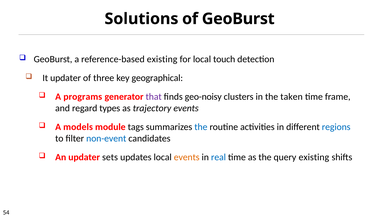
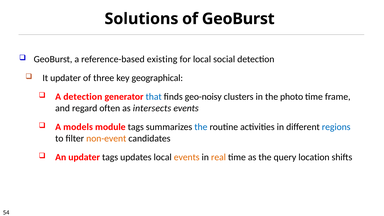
touch: touch -> social
A programs: programs -> detection
that colour: purple -> blue
taken: taken -> photo
types: types -> often
trajectory: trajectory -> intersects
non-event colour: blue -> orange
updater sets: sets -> tags
real colour: blue -> orange
query existing: existing -> location
